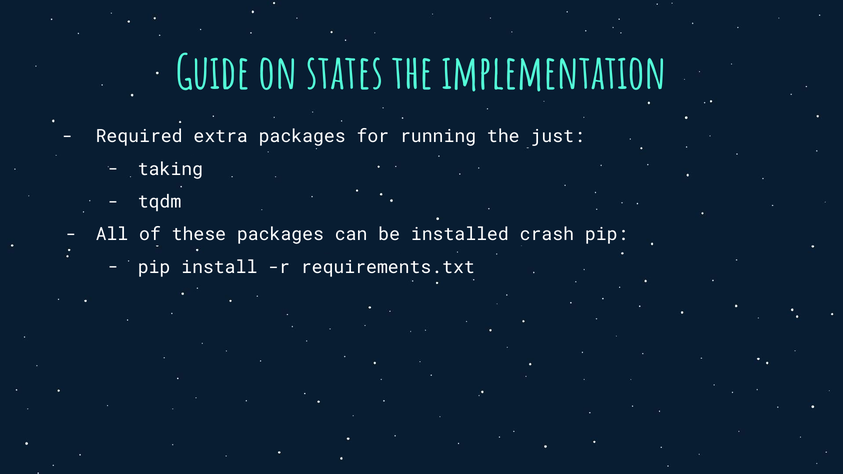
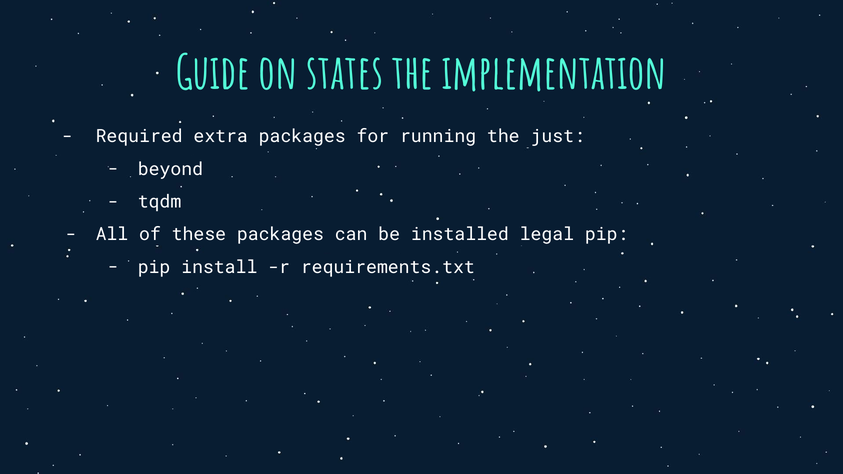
taking: taking -> beyond
crash: crash -> legal
